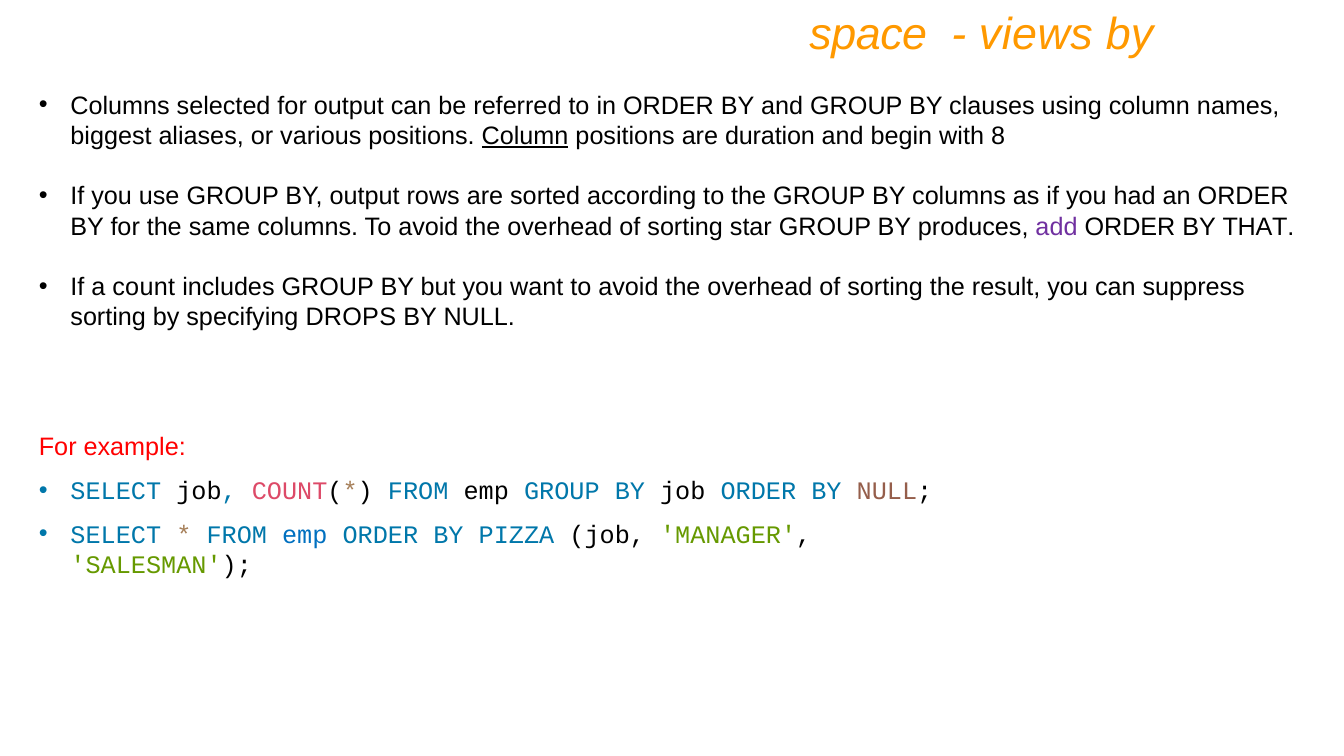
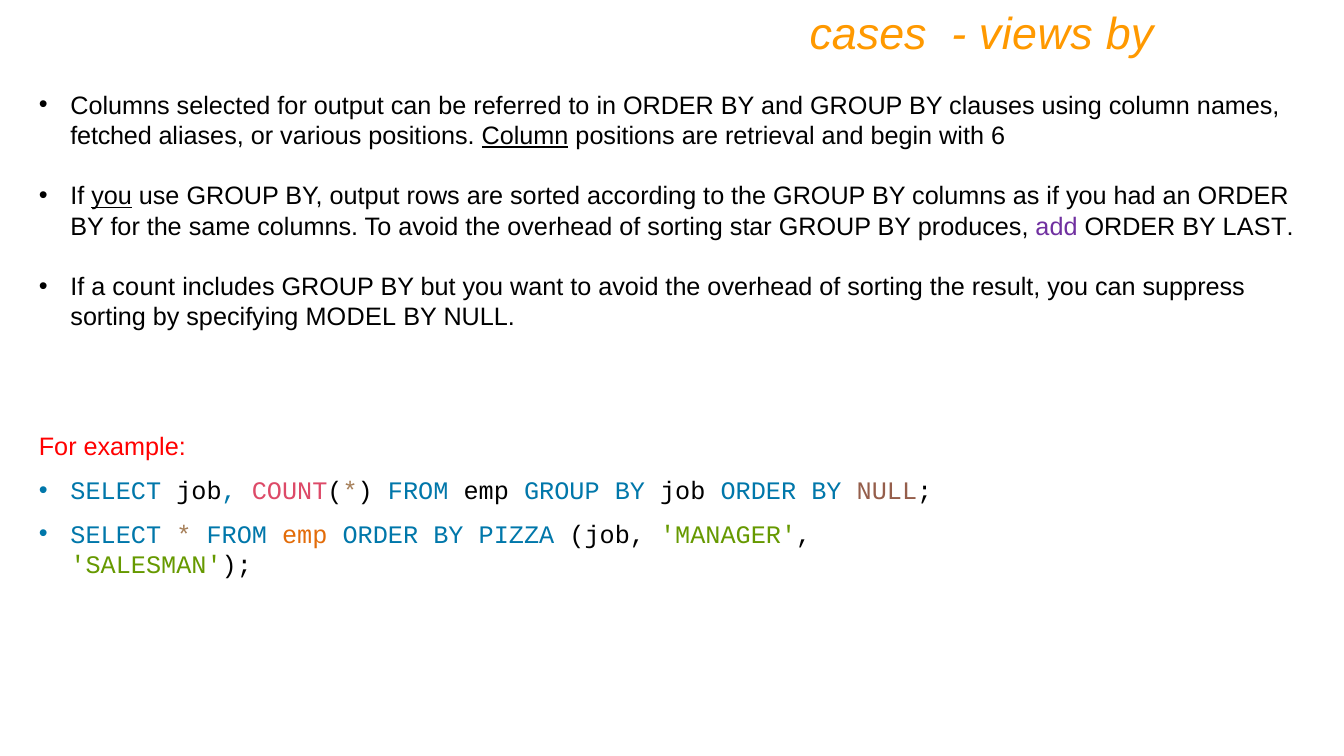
space: space -> cases
biggest: biggest -> fetched
duration: duration -> retrieval
8: 8 -> 6
you at (112, 197) underline: none -> present
THAT: THAT -> LAST
DROPS: DROPS -> MODEL
emp at (305, 535) colour: blue -> orange
